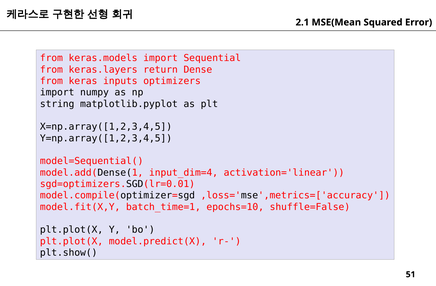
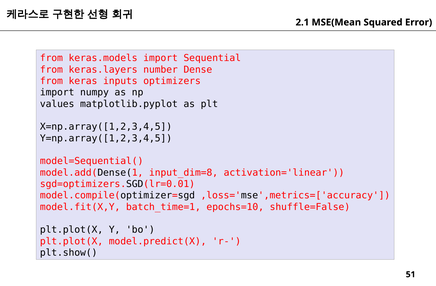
return: return -> number
string: string -> values
input_dim=4: input_dim=4 -> input_dim=8
